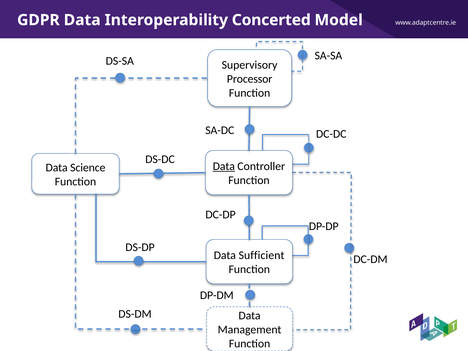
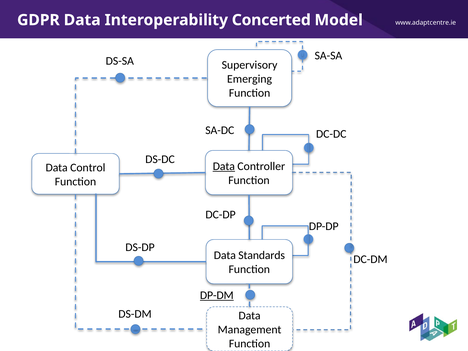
Processor: Processor -> Emerging
Science: Science -> Control
Sufficient: Sufficient -> Standards
DP-DM underline: none -> present
